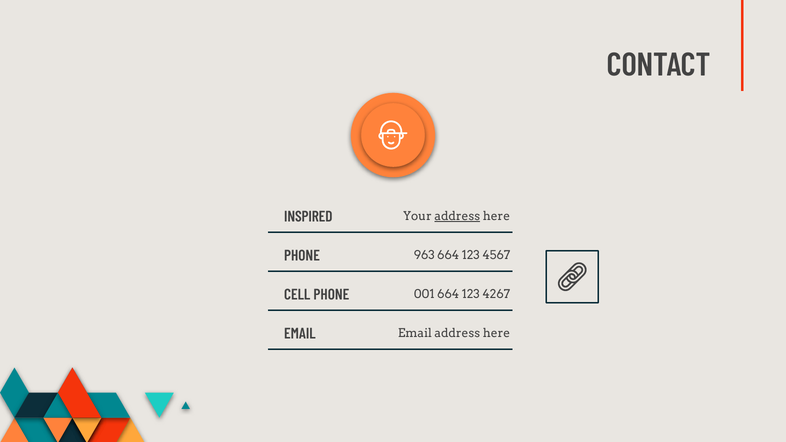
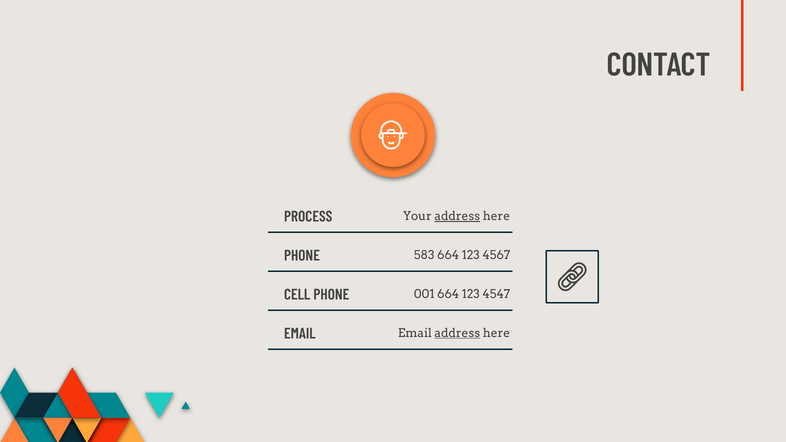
INSPIRED: INSPIRED -> PROCESS
963: 963 -> 583
4267: 4267 -> 4547
address at (457, 333) underline: none -> present
